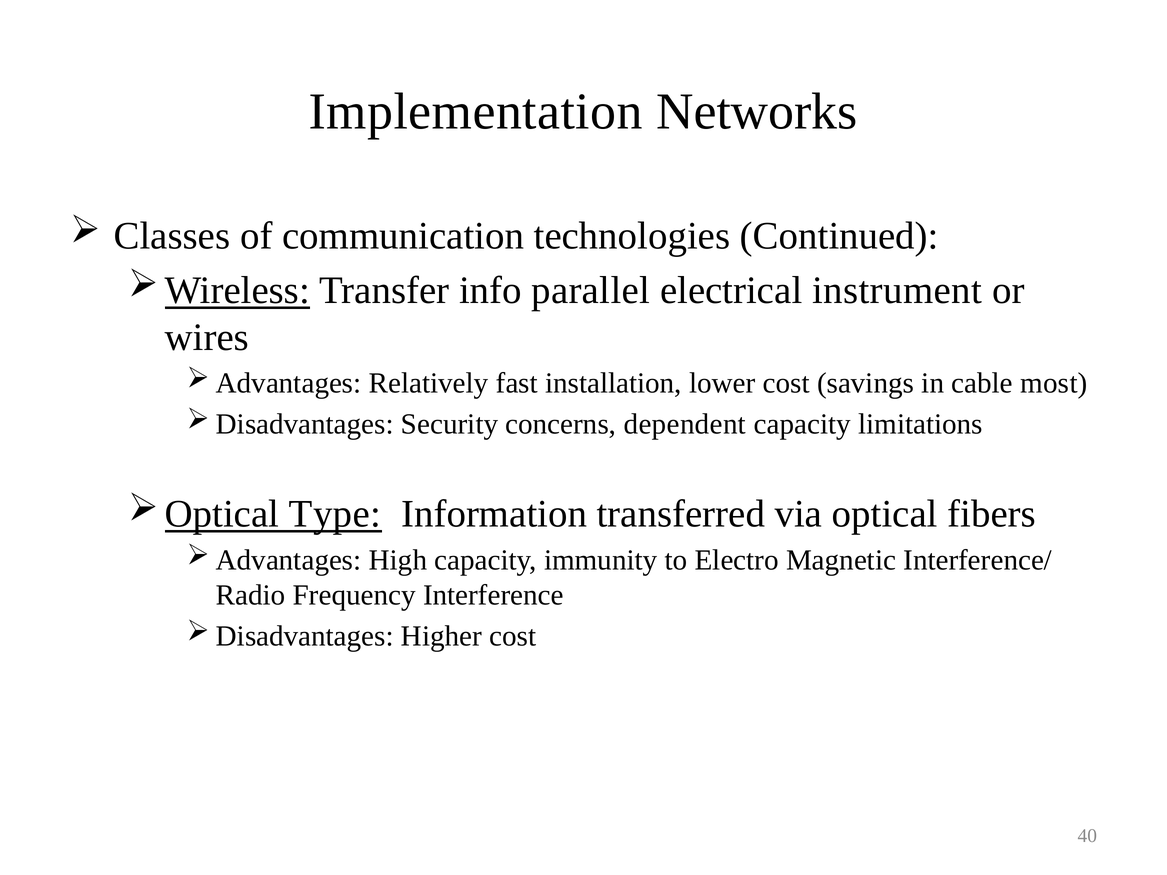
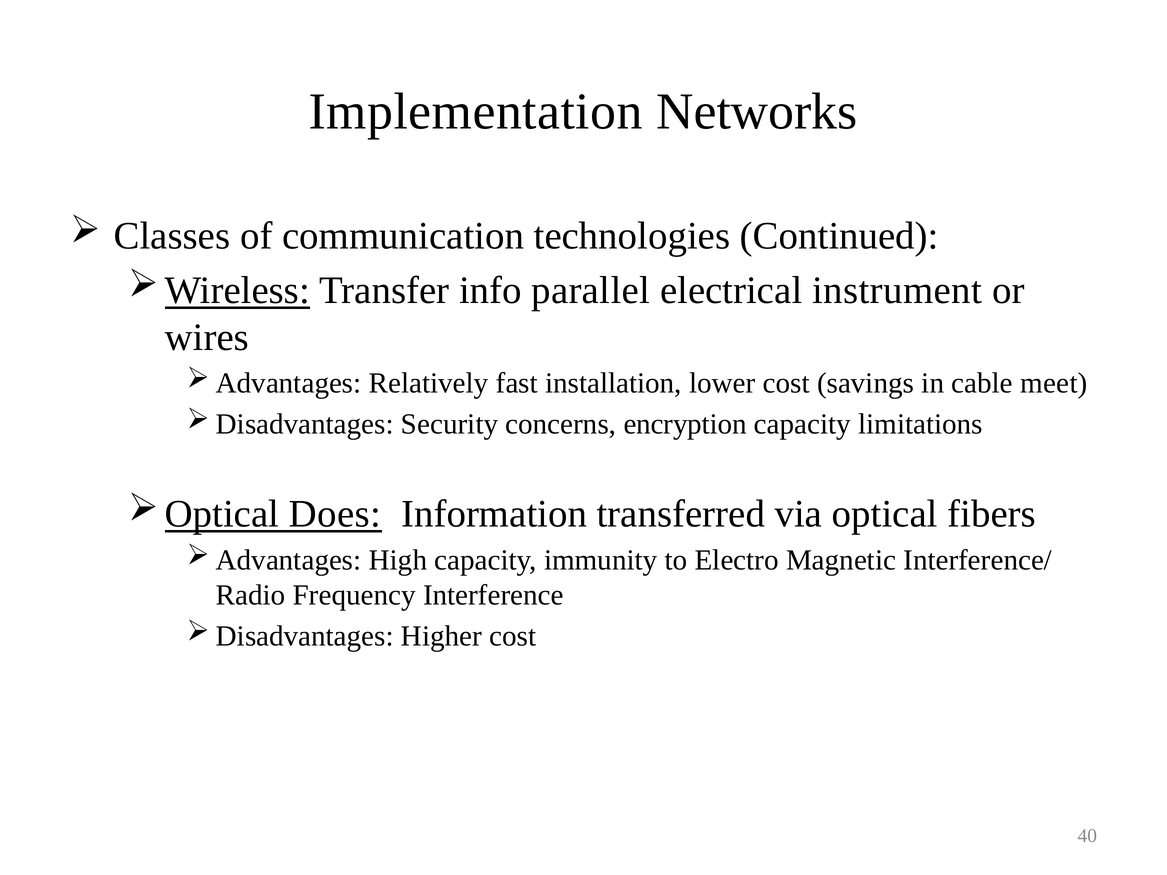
most: most -> meet
dependent: dependent -> encryption
Type: Type -> Does
